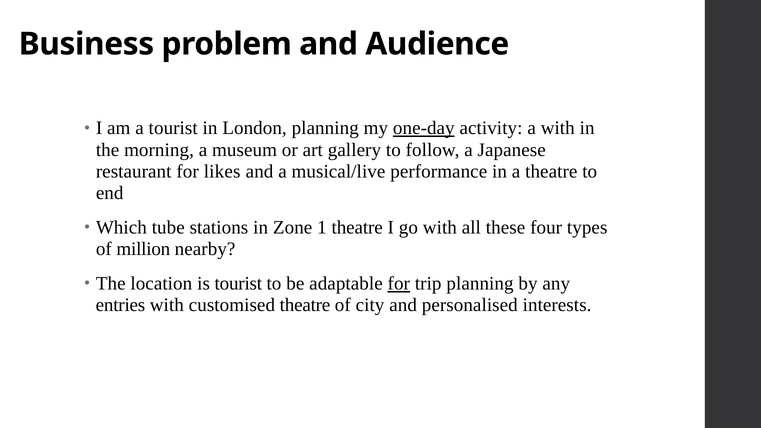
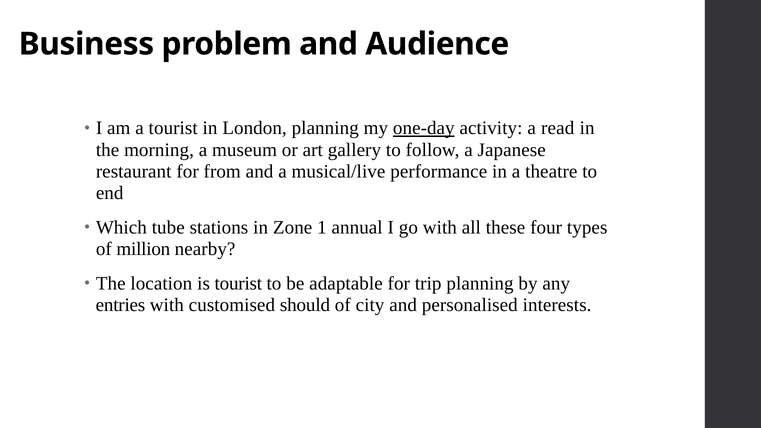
a with: with -> read
likes: likes -> from
1 theatre: theatre -> annual
for at (399, 284) underline: present -> none
customised theatre: theatre -> should
